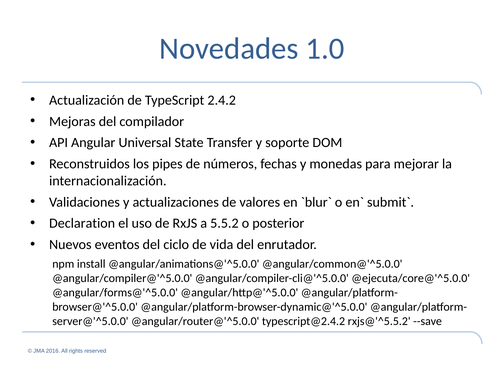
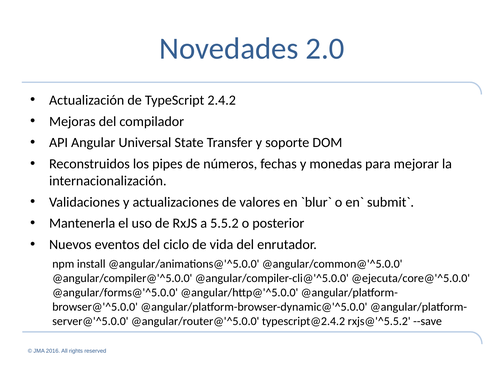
1.0: 1.0 -> 2.0
Declaration: Declaration -> Mantenerla
